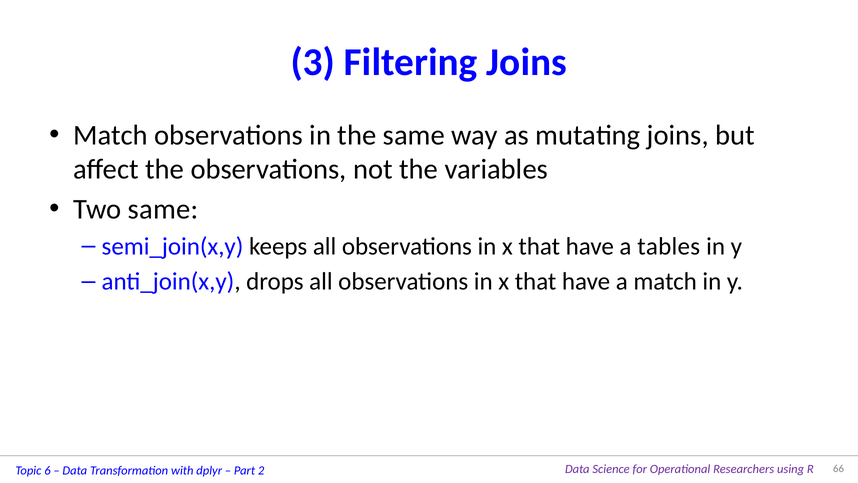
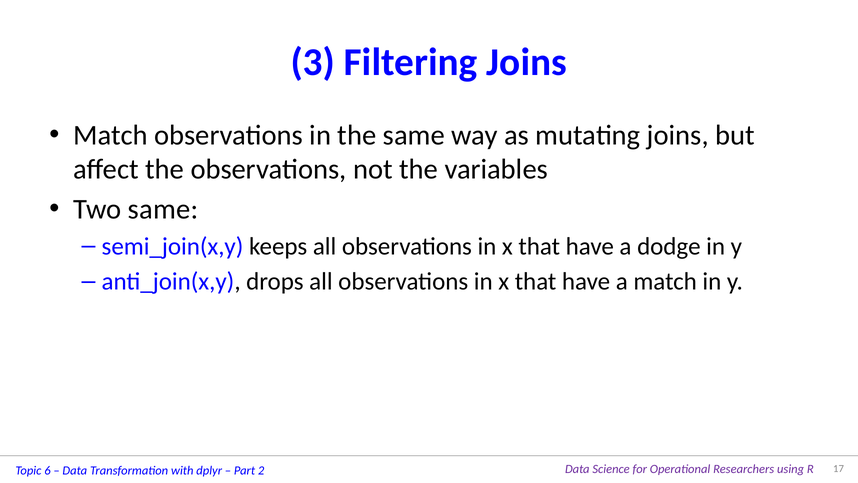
tables: tables -> dodge
66: 66 -> 17
